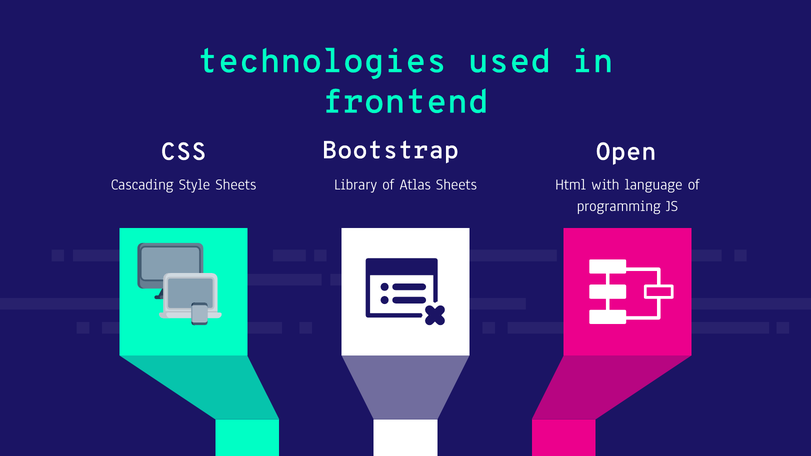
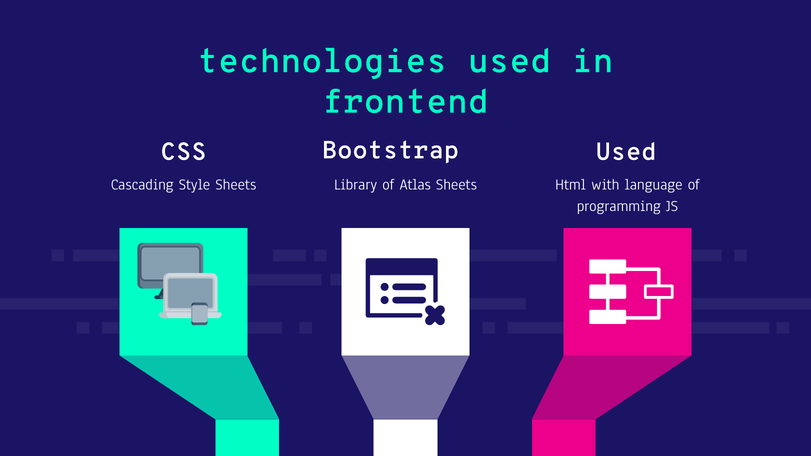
Bootstrap Open: Open -> Used
